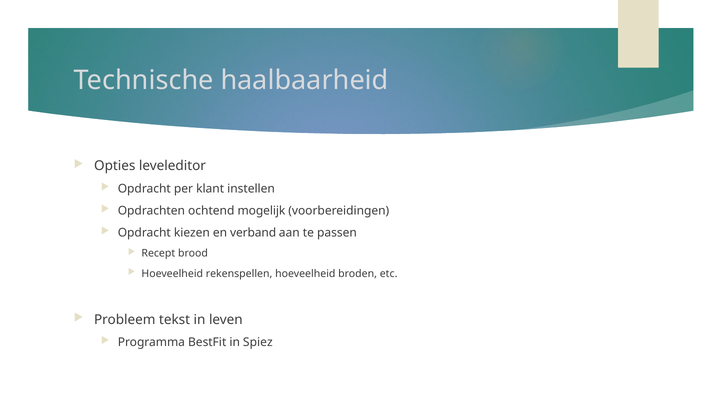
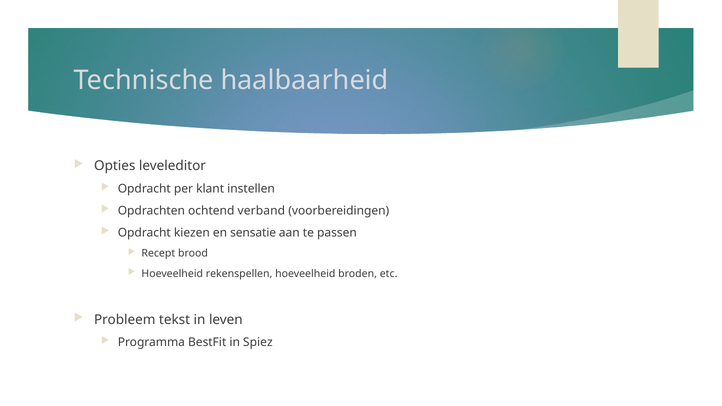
mogelijk: mogelijk -> verband
verband: verband -> sensatie
